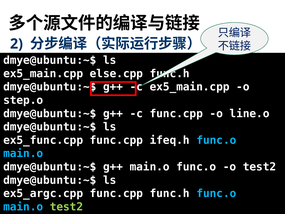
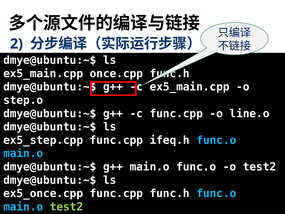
else.cpp: else.cpp -> once.cpp
ex5_func.cpp: ex5_func.cpp -> ex5_step.cpp
ex5_argc.cpp: ex5_argc.cpp -> ex5_once.cpp
